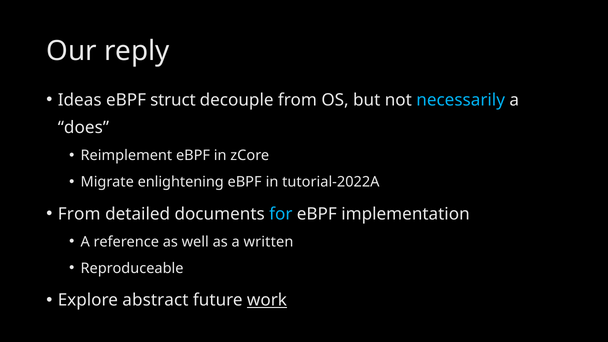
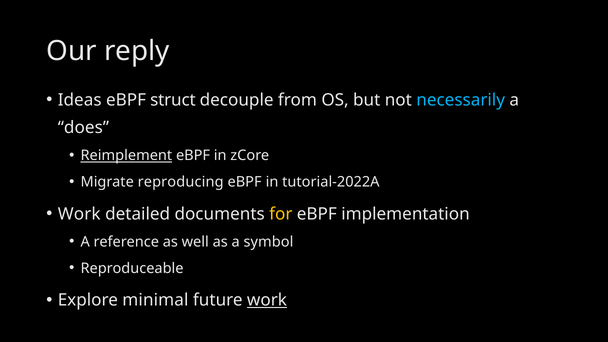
Reimplement underline: none -> present
enlightening: enlightening -> reproducing
From at (79, 214): From -> Work
for colour: light blue -> yellow
written: written -> symbol
abstract: abstract -> minimal
